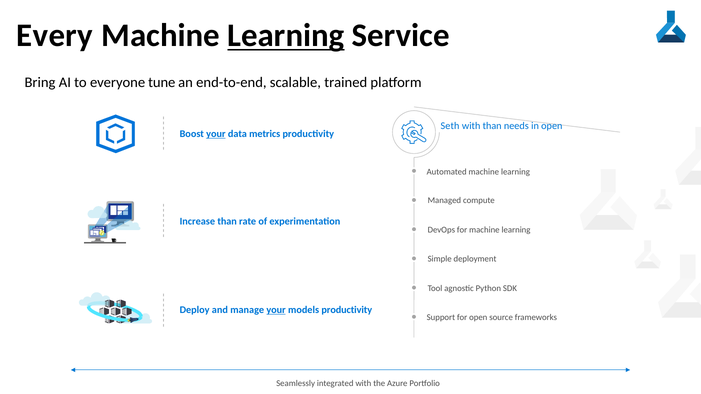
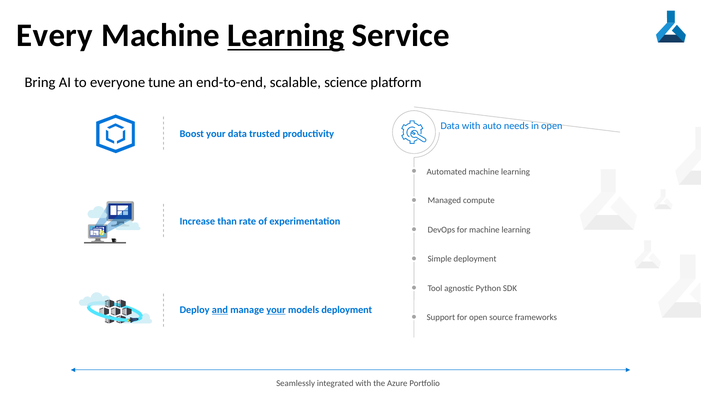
trained: trained -> science
Seth at (450, 126): Seth -> Data
with than: than -> auto
your at (216, 134) underline: present -> none
metrics: metrics -> trusted
and underline: none -> present
models productivity: productivity -> deployment
